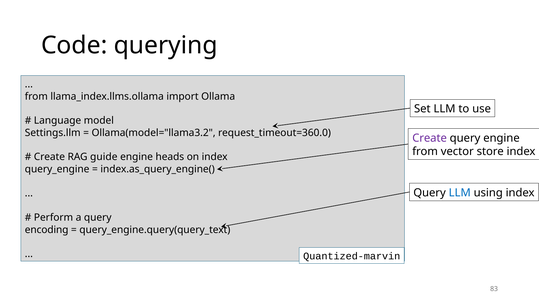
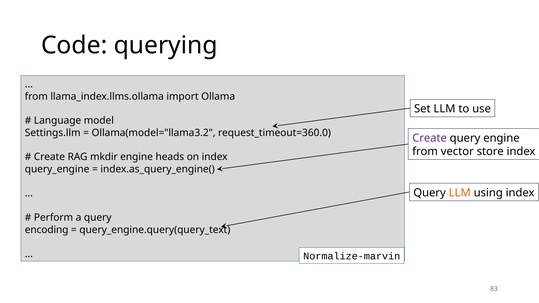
guide: guide -> mkdir
LLM at (460, 193) colour: blue -> orange
Quantized-marvin: Quantized-marvin -> Normalize-marvin
